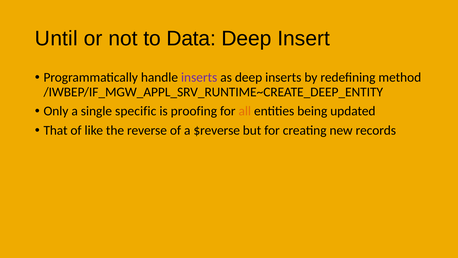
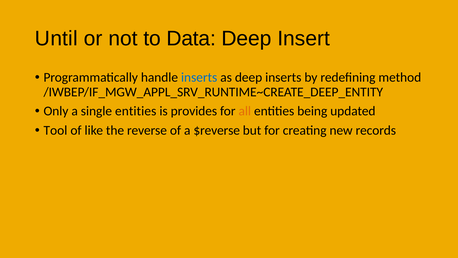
inserts at (199, 77) colour: purple -> blue
single specific: specific -> entities
proofing: proofing -> provides
That: That -> Tool
